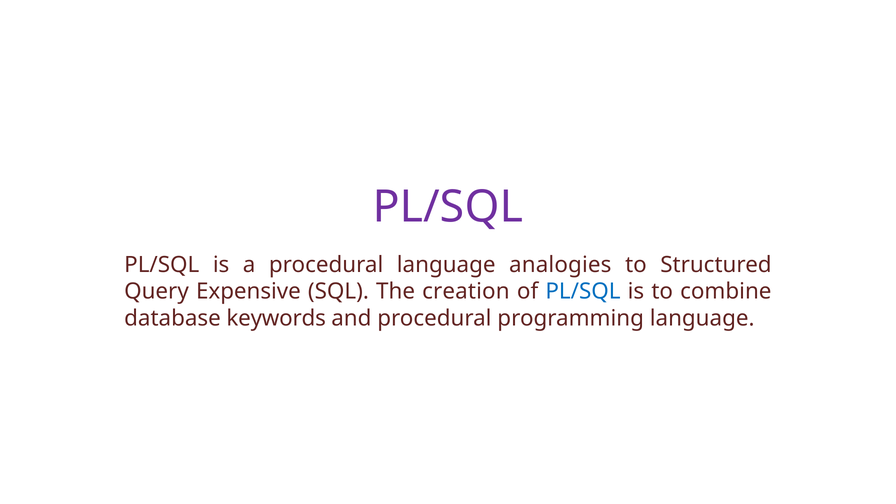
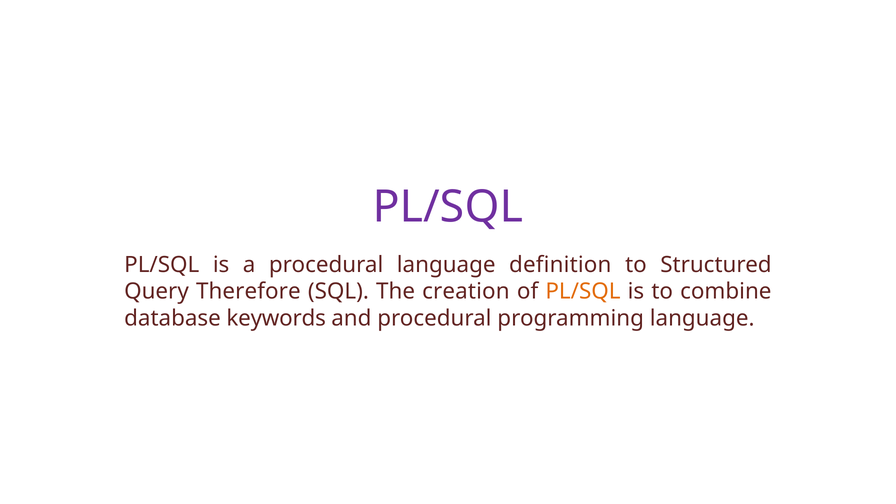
analogies: analogies -> definition
Expensive: Expensive -> Therefore
PL/SQL at (583, 292) colour: blue -> orange
